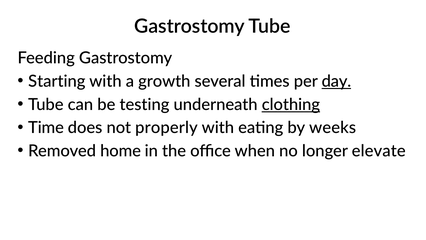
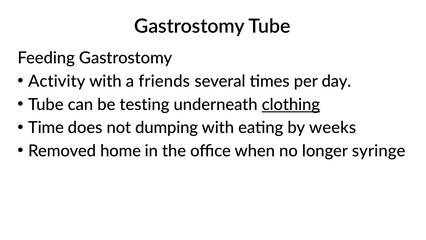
Starting: Starting -> Activity
growth: growth -> friends
day underline: present -> none
properly: properly -> dumping
elevate: elevate -> syringe
